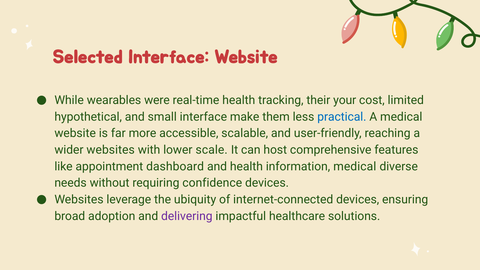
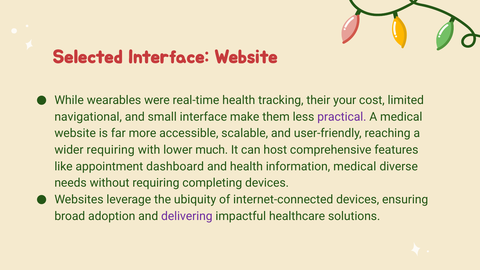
hypothetical: hypothetical -> navigational
practical colour: blue -> purple
wider websites: websites -> requiring
scale: scale -> much
confidence: confidence -> completing
